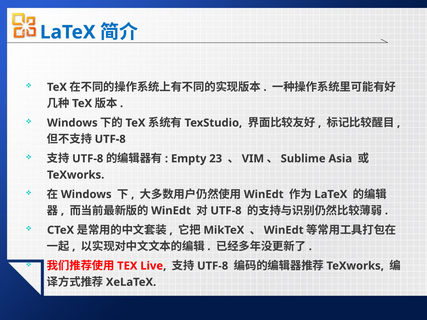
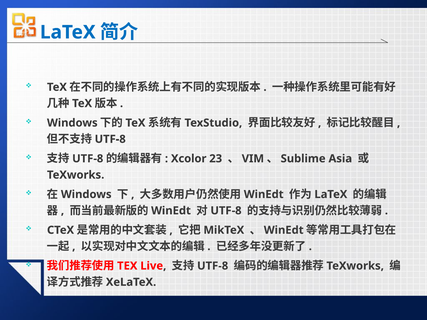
Empty: Empty -> Xcolor
